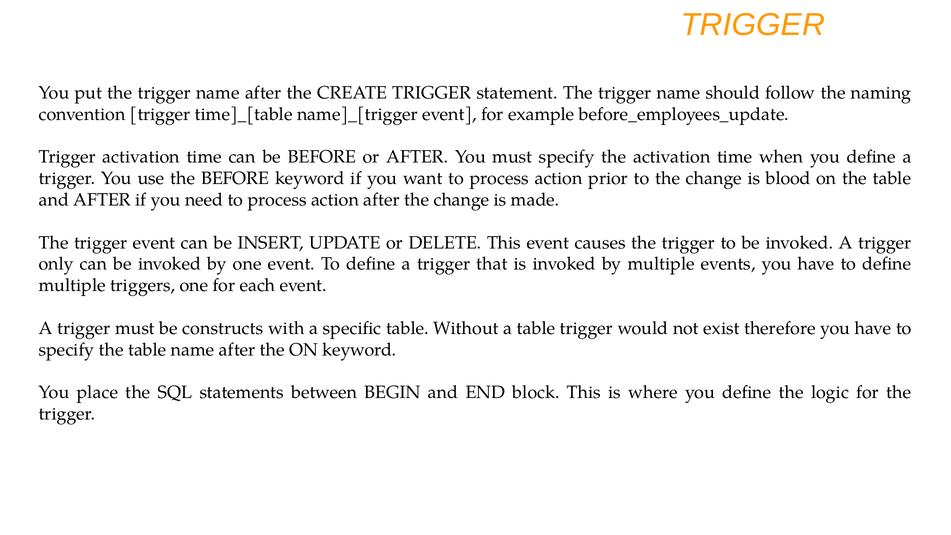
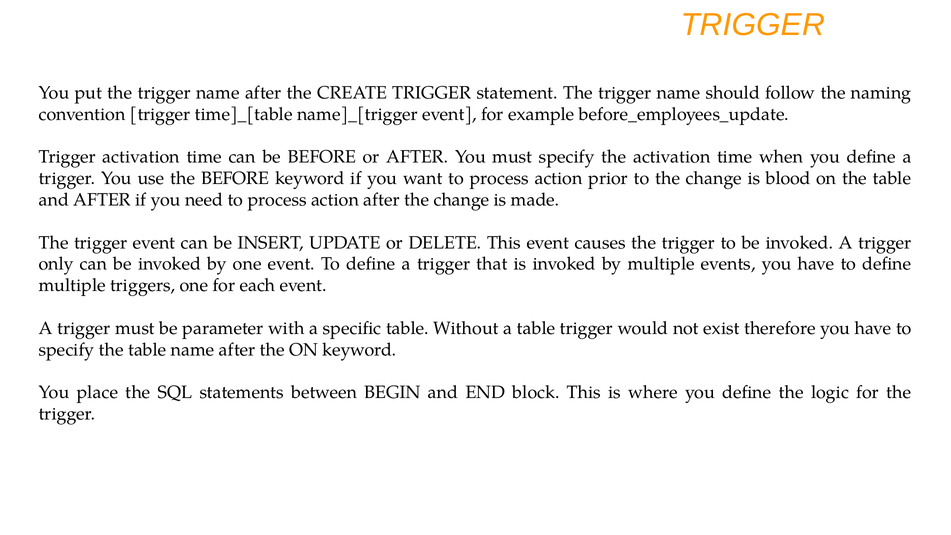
constructs: constructs -> parameter
